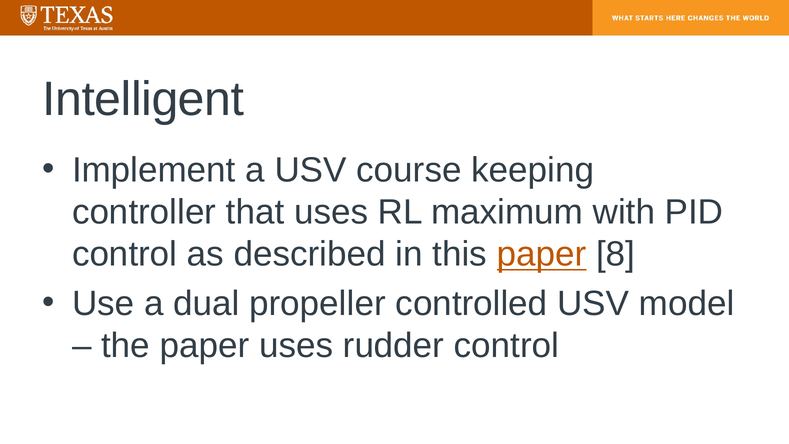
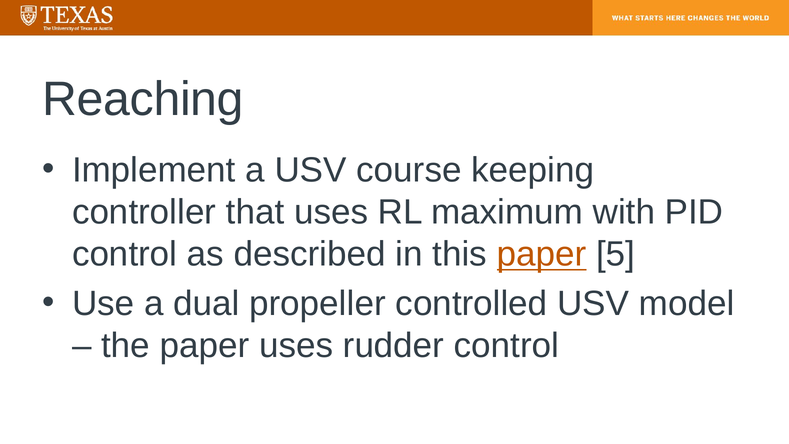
Intelligent: Intelligent -> Reaching
8: 8 -> 5
